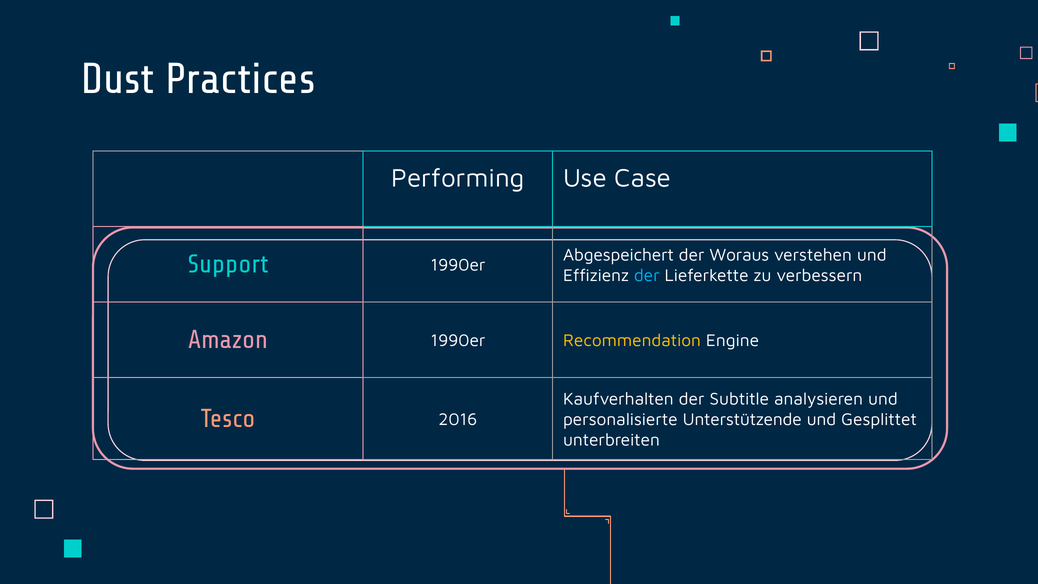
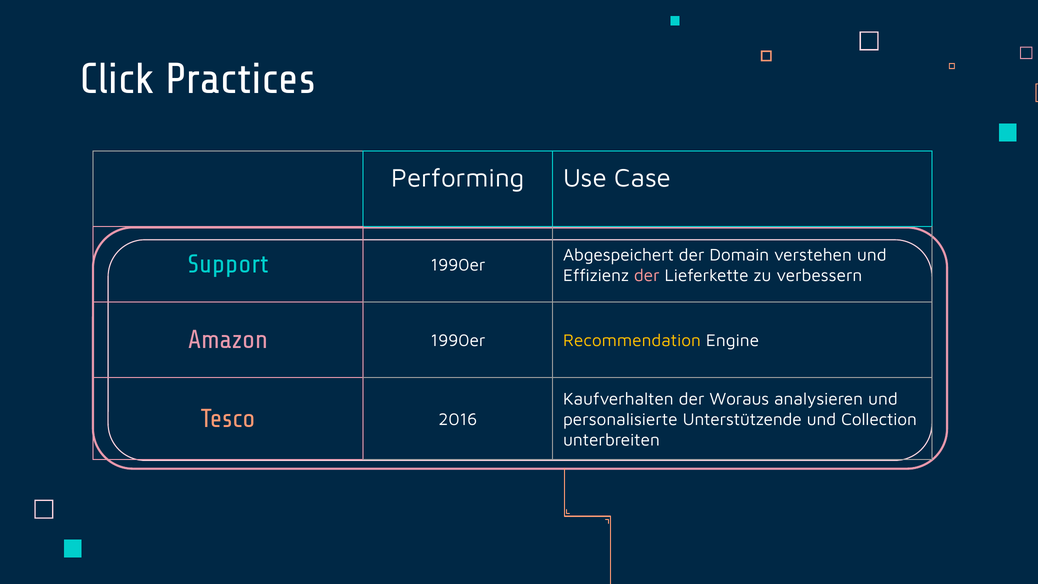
Dust: Dust -> Click
Woraus: Woraus -> Domain
der at (647, 275) colour: light blue -> pink
Subtitle: Subtitle -> Woraus
Gesplittet: Gesplittet -> Collection
